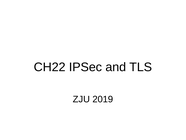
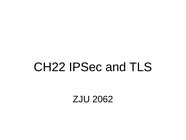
2019: 2019 -> 2062
